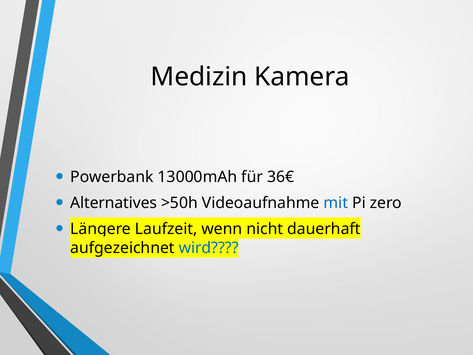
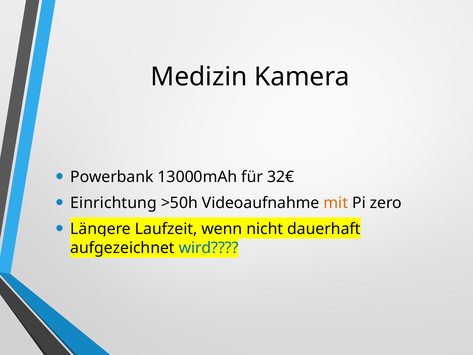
36€: 36€ -> 32€
Alternatives: Alternatives -> Einrichtung
mit colour: blue -> orange
